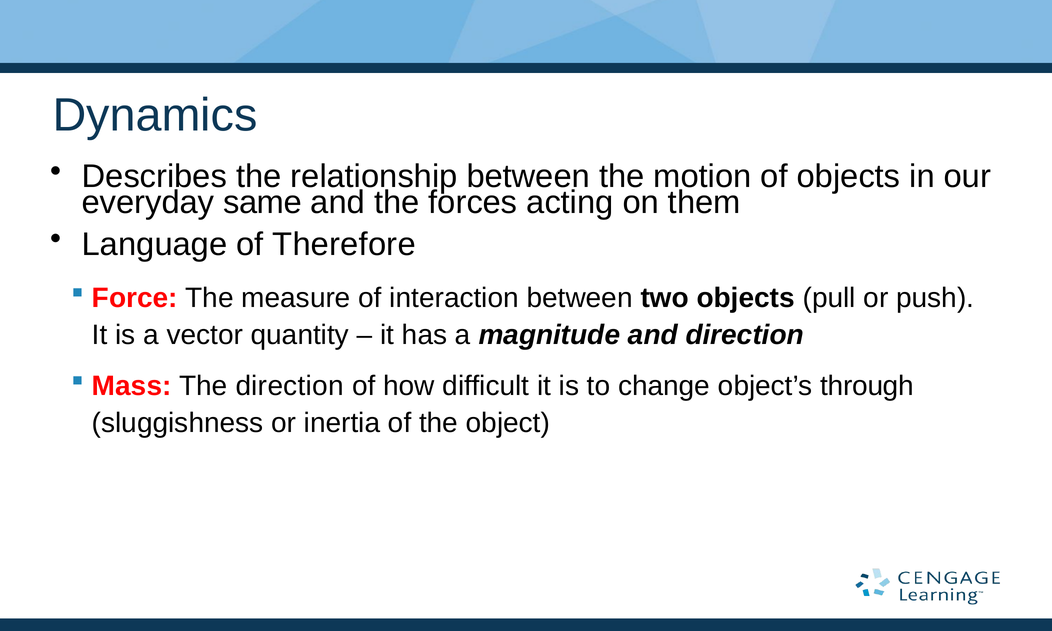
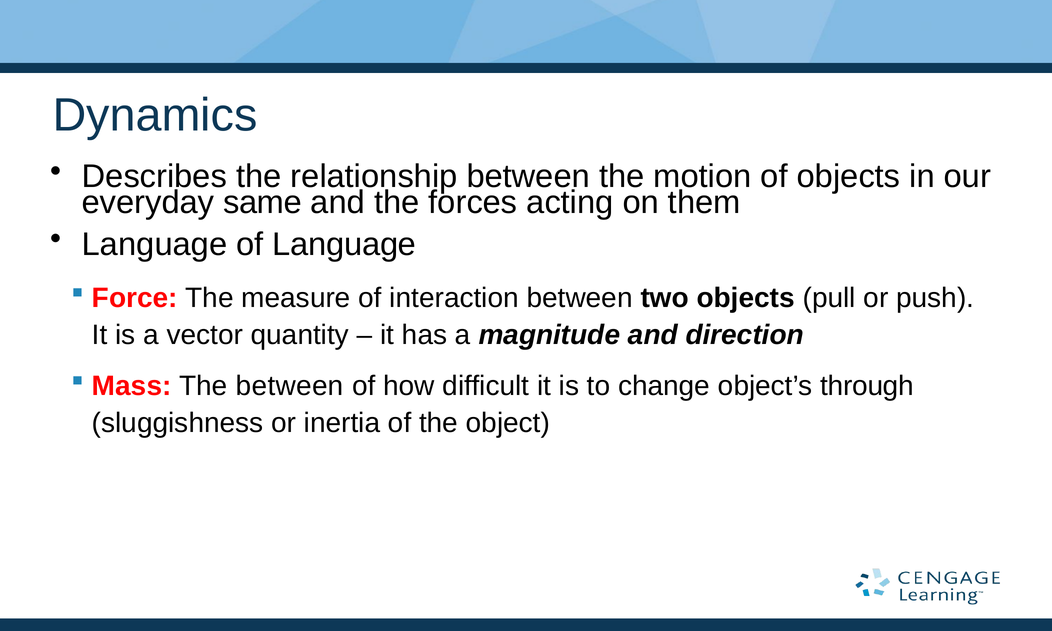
of Therefore: Therefore -> Language
The direction: direction -> between
